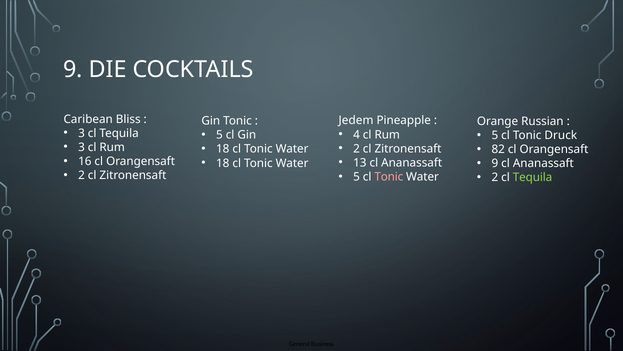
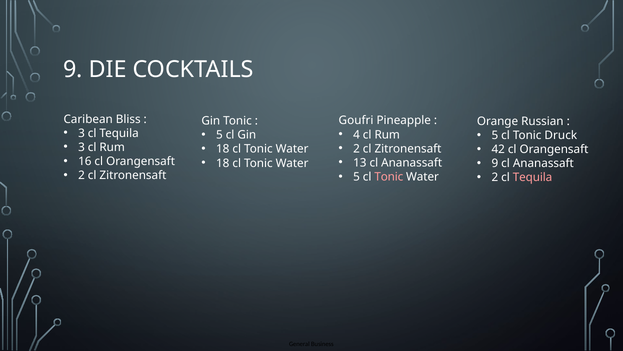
Jedem: Jedem -> Goufri
82: 82 -> 42
Tequila at (533, 177) colour: light green -> pink
